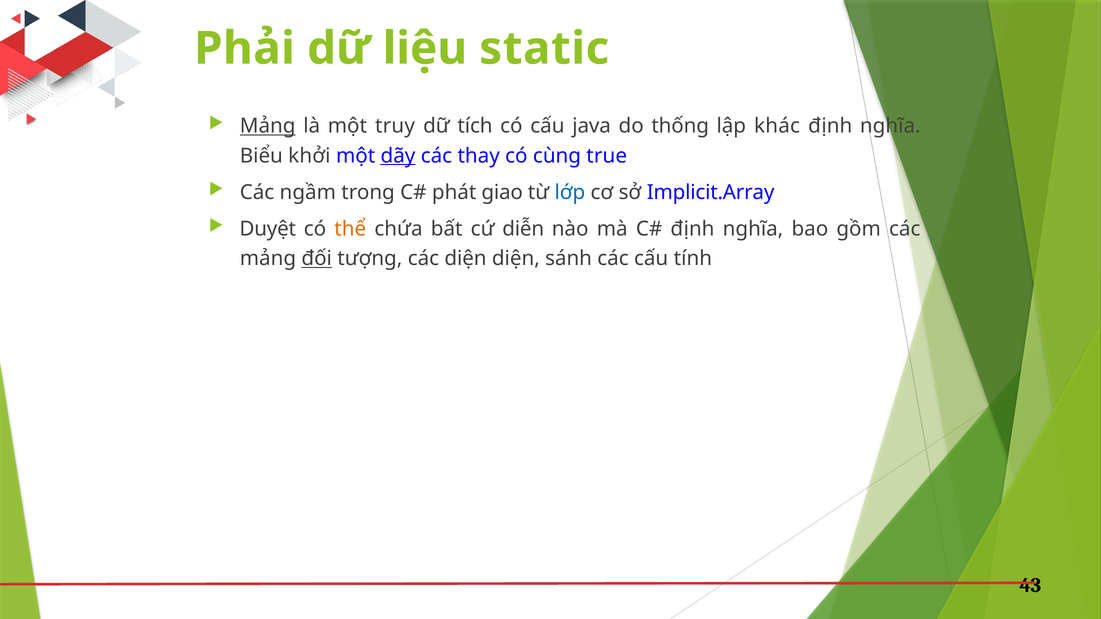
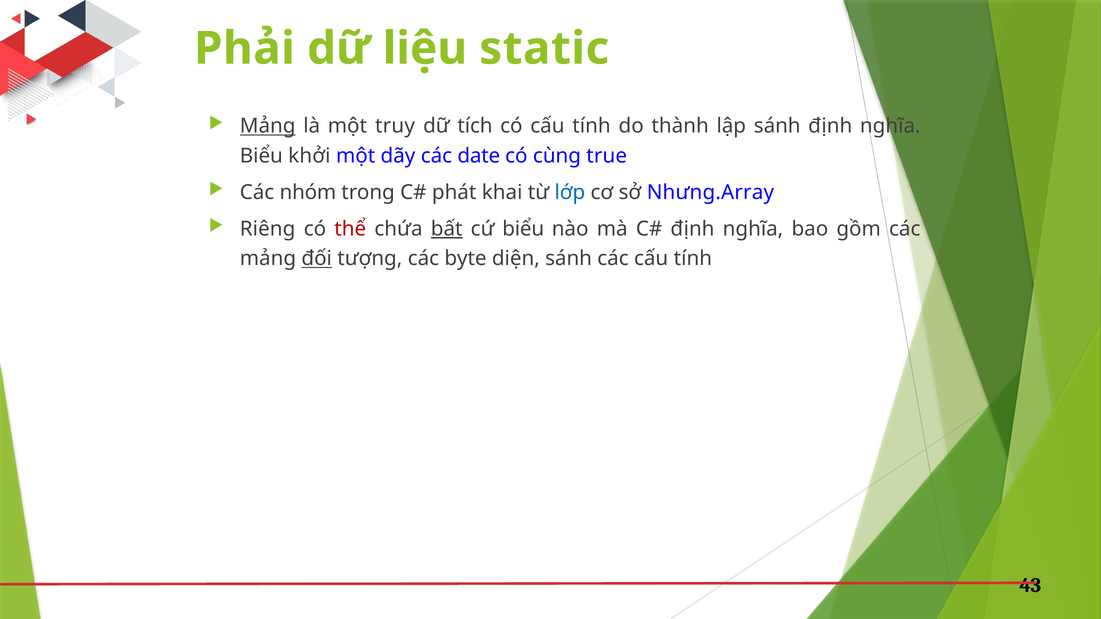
có cấu java: java -> tính
thống: thống -> thành
lập khác: khác -> sánh
dãy underline: present -> none
thay: thay -> date
ngầm: ngầm -> nhóm
giao: giao -> khai
Implicit.Array: Implicit.Array -> Nhưng.Array
Duyệt: Duyệt -> Riêng
thể colour: orange -> red
bất underline: none -> present
cứ diễn: diễn -> biểu
các diện: diện -> byte
